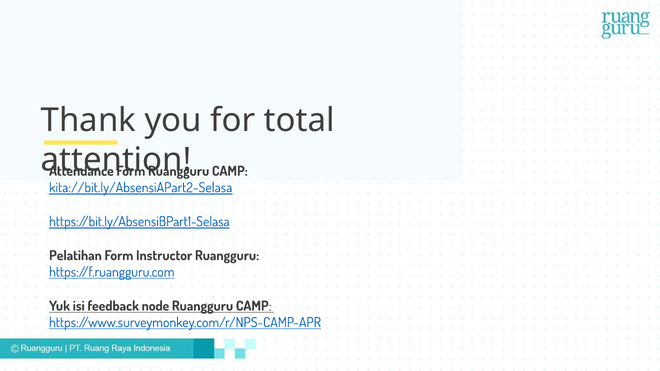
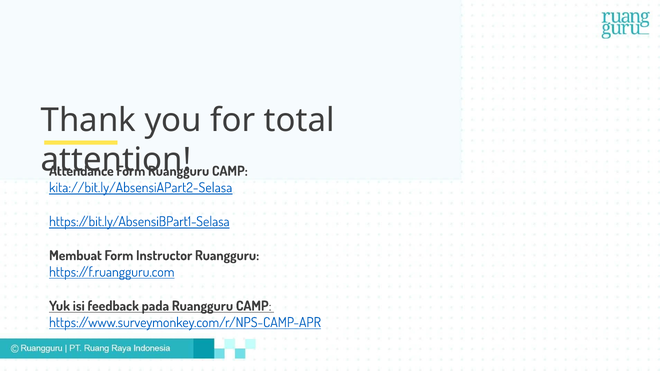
Pelatihan: Pelatihan -> Membuat
node: node -> pada
